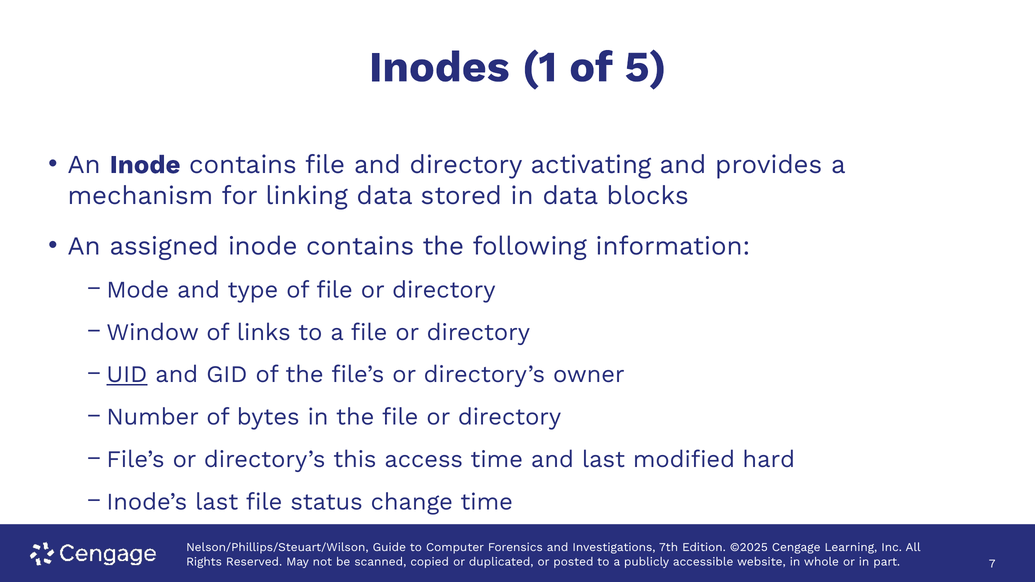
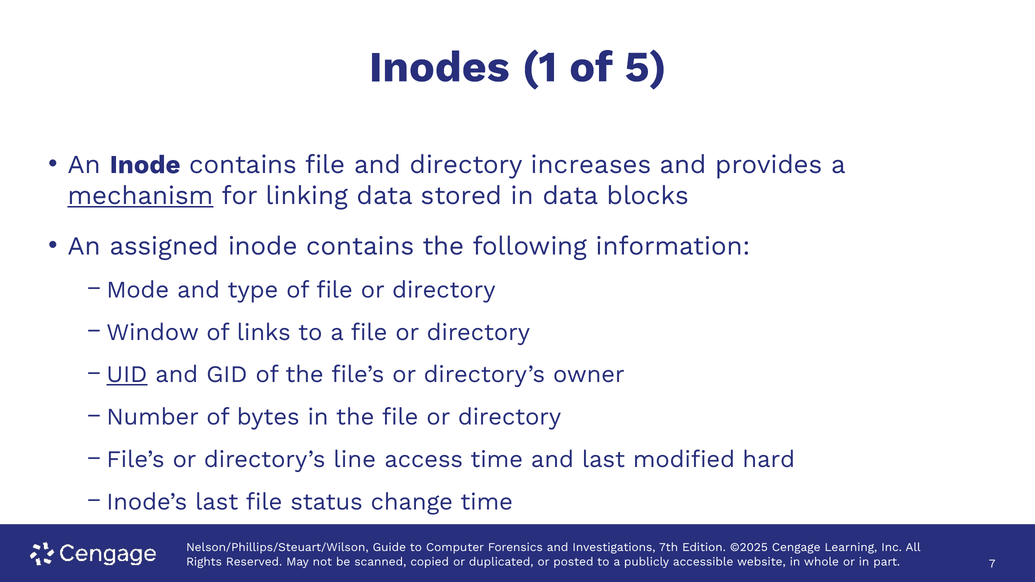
activating: activating -> increases
mechanism underline: none -> present
this: this -> line
